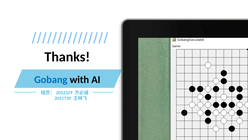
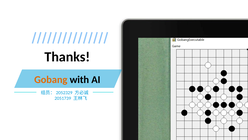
Gobang colour: blue -> orange
